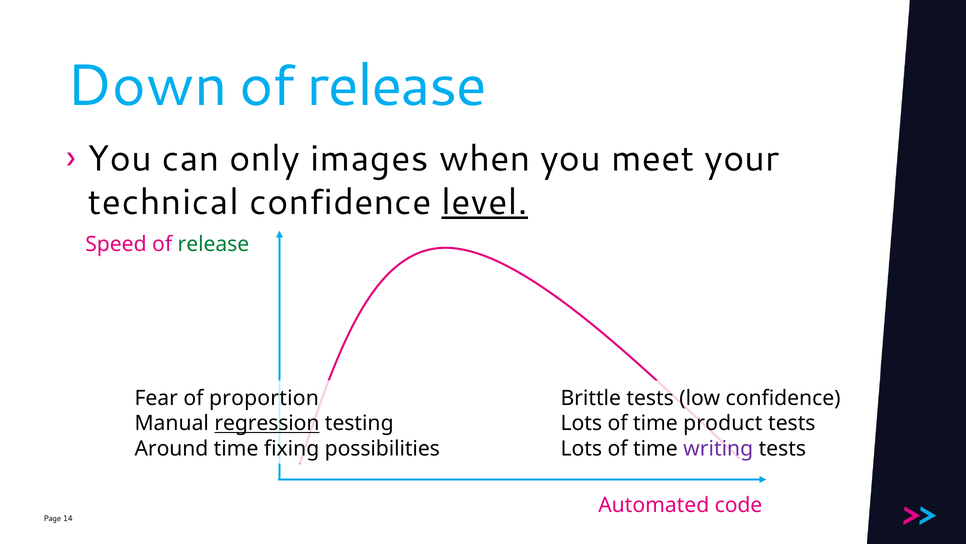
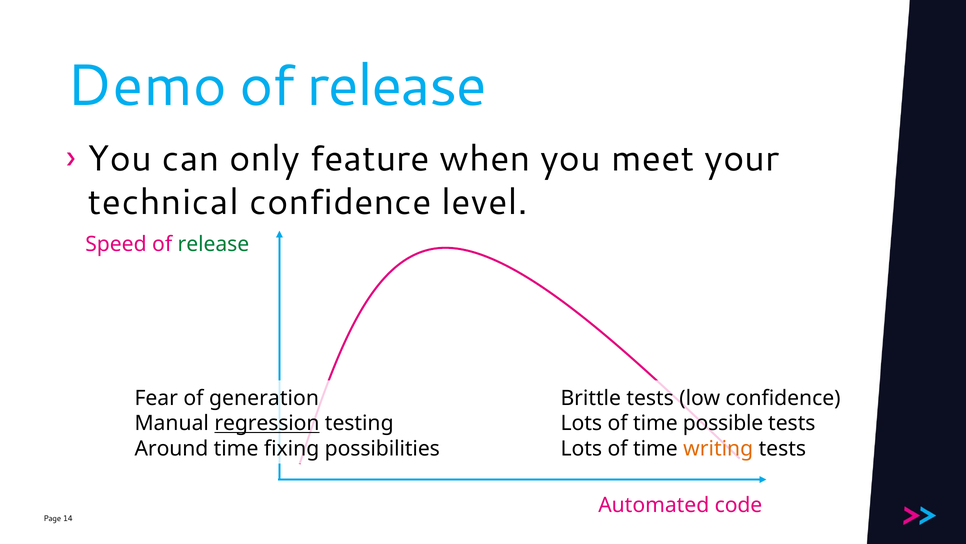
Down: Down -> Demo
images: images -> feature
level underline: present -> none
proportion: proportion -> generation
product: product -> possible
writing colour: purple -> orange
